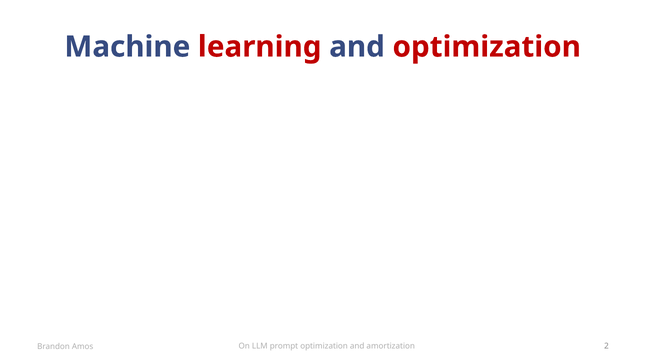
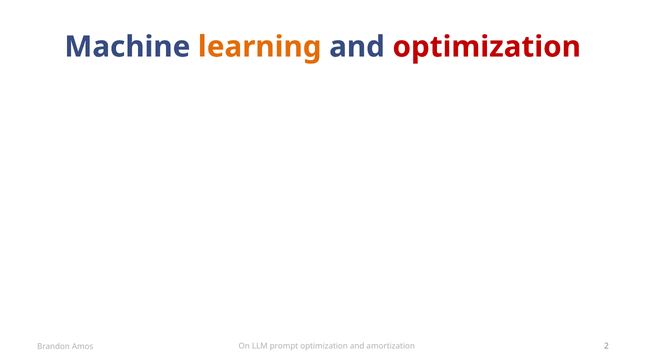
learning colour: red -> orange
